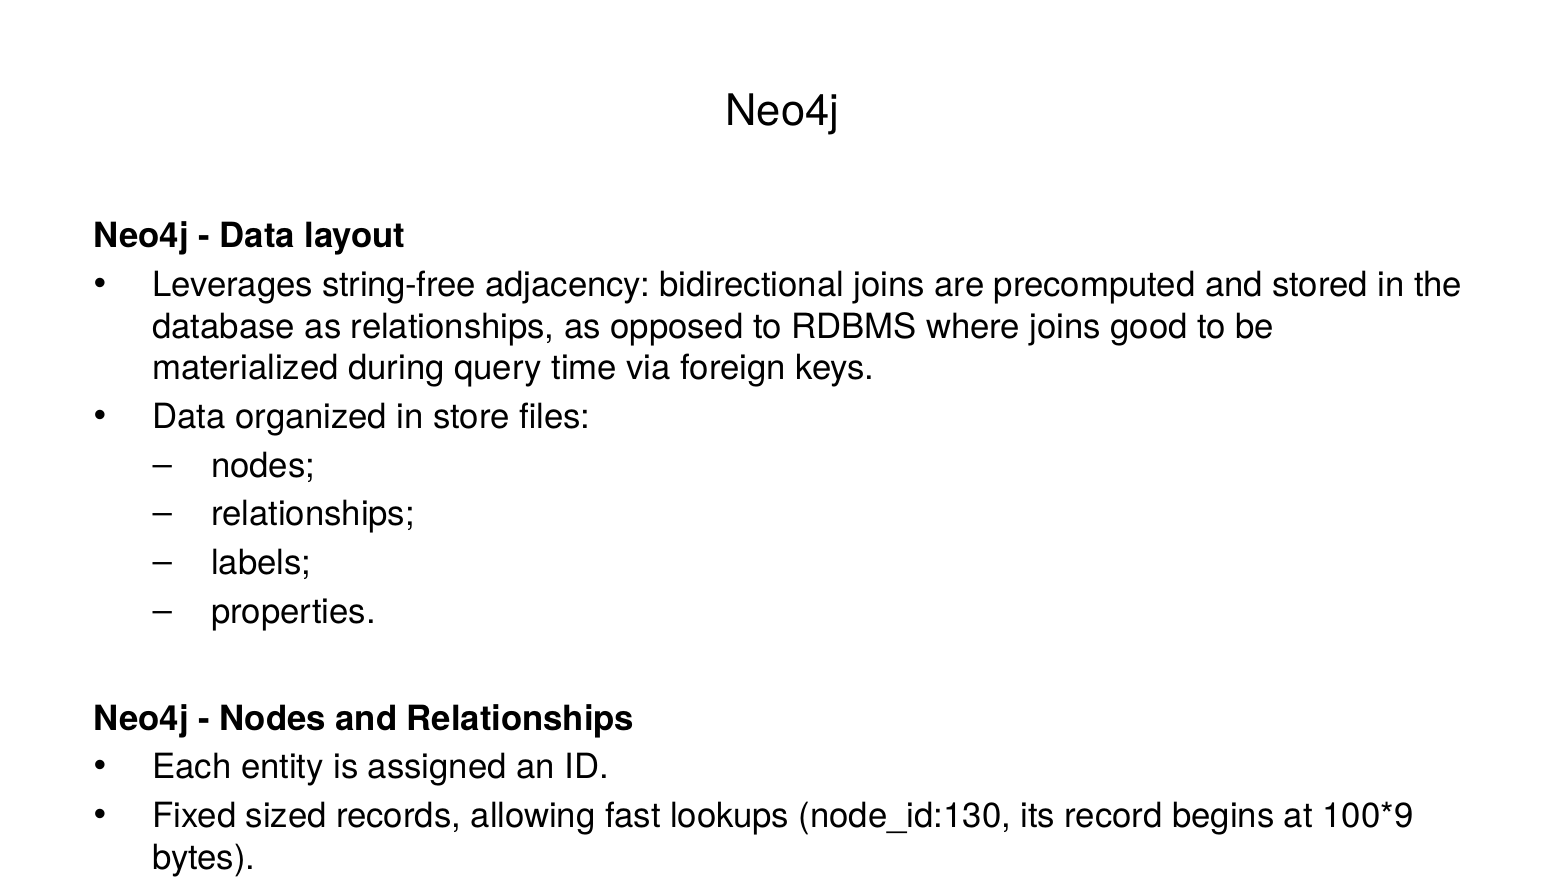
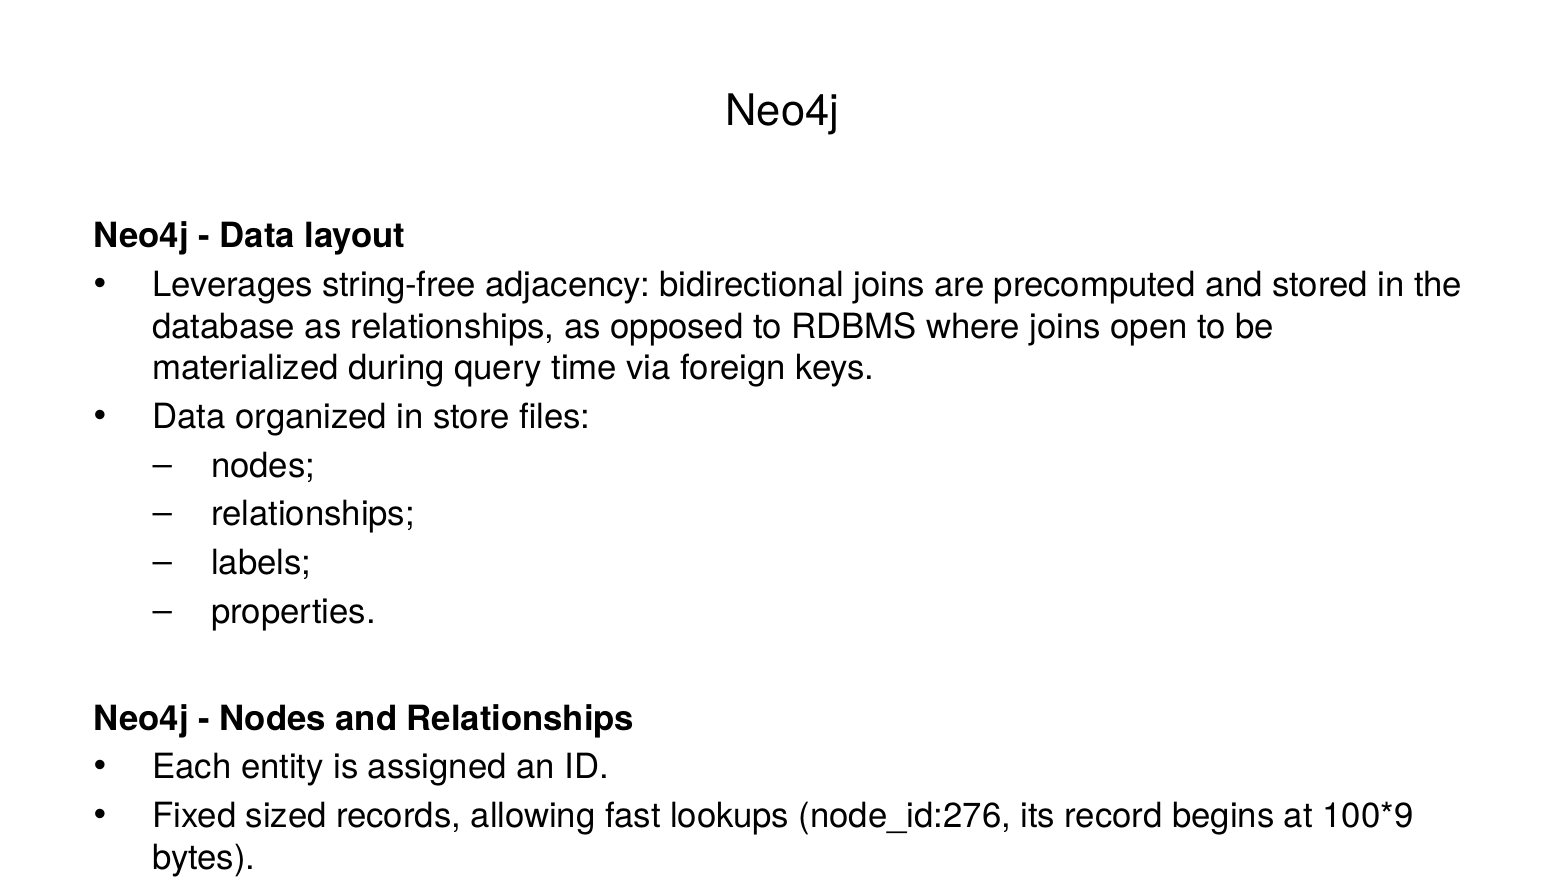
good: good -> open
node_id:130: node_id:130 -> node_id:276
